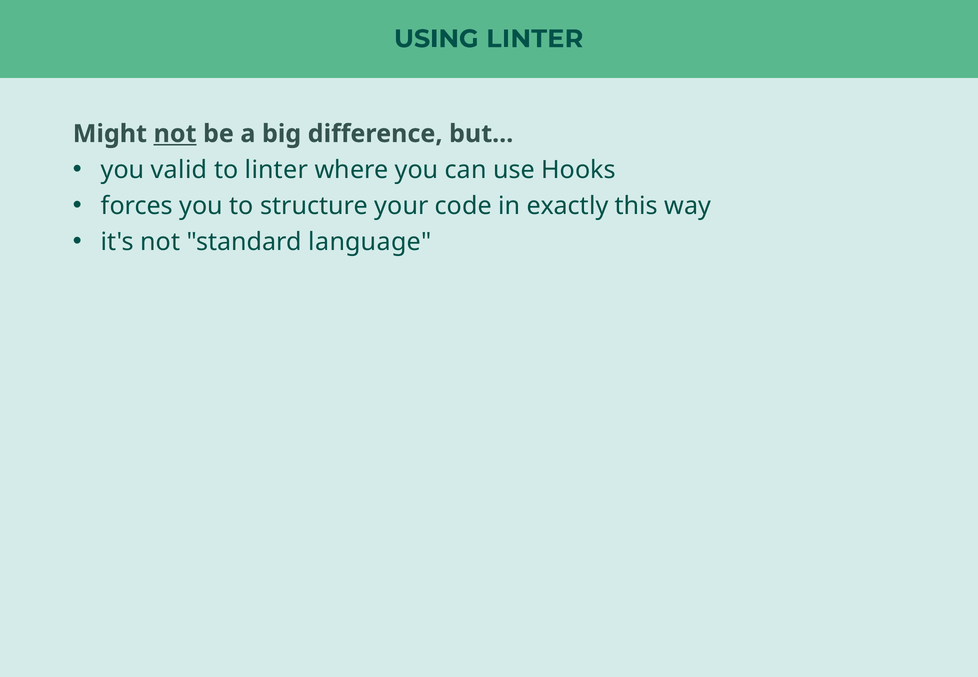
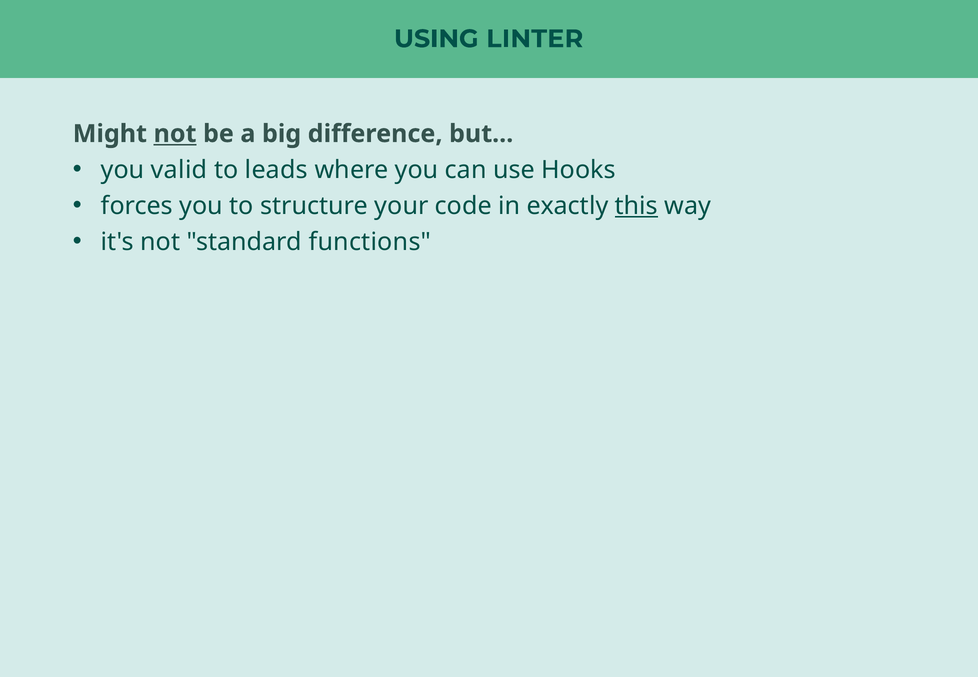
to linter: linter -> leads
this underline: none -> present
language: language -> functions
